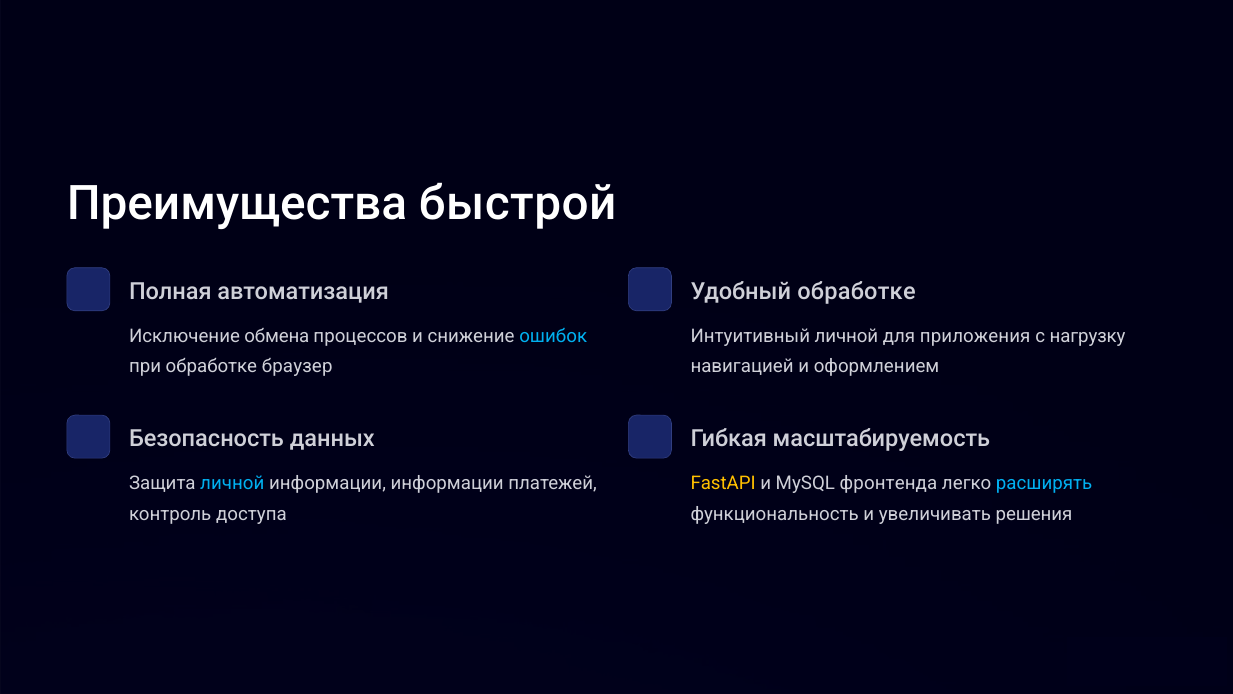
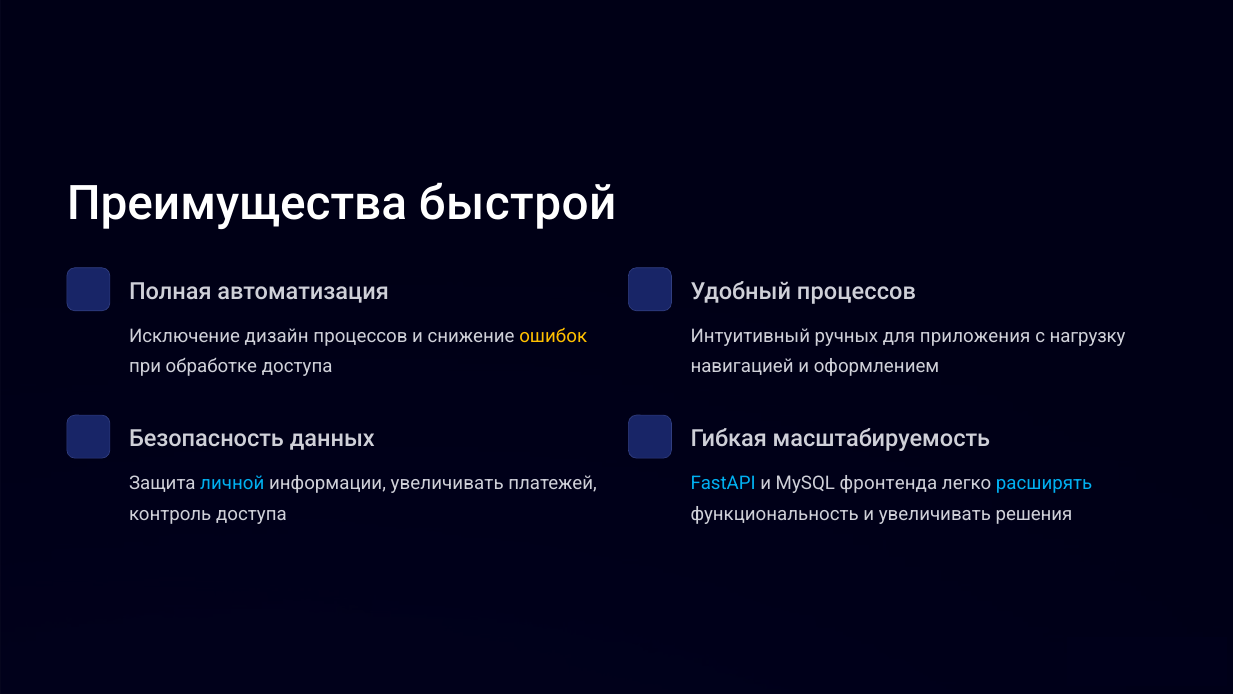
Удобный обработке: обработке -> процессов
обмена: обмена -> дизайн
ошибок colour: light blue -> yellow
Интуитивный личной: личной -> ручных
обработке браузер: браузер -> доступа
информации информации: информации -> увеличивать
FastAPI colour: yellow -> light blue
